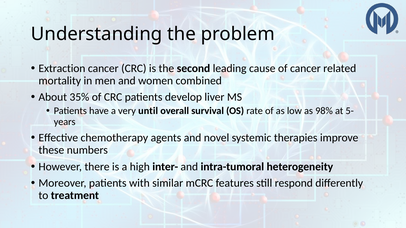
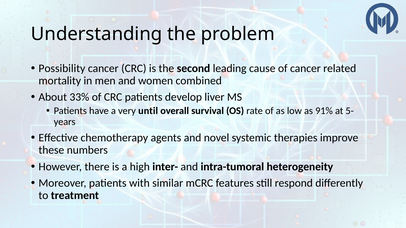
Extraction: Extraction -> Possibility
35%: 35% -> 33%
98%: 98% -> 91%
